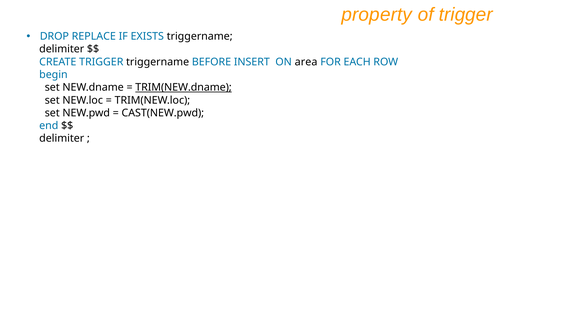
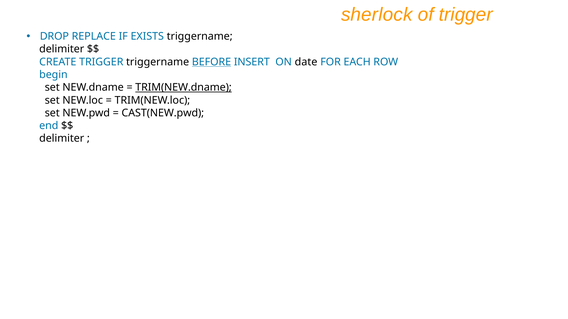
property: property -> sherlock
BEFORE underline: none -> present
area: area -> date
